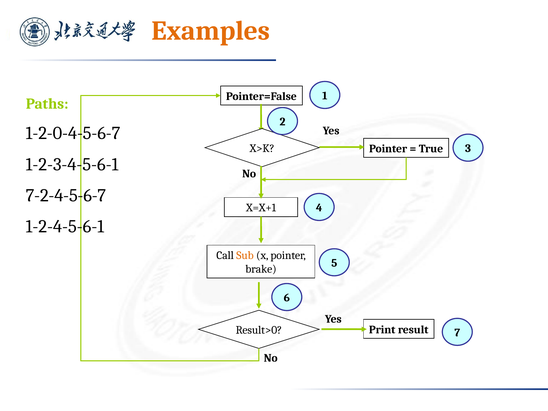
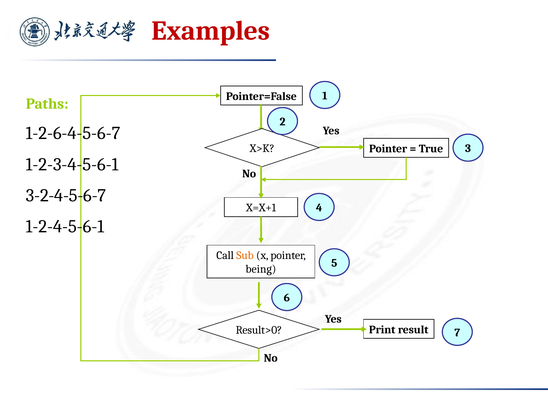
Examples colour: orange -> red
1-2-0-4-5-6-7: 1-2-0-4-5-6-7 -> 1-2-6-4-5-6-7
7-2-4-5-6-7: 7-2-4-5-6-7 -> 3-2-4-5-6-7
brake: brake -> being
